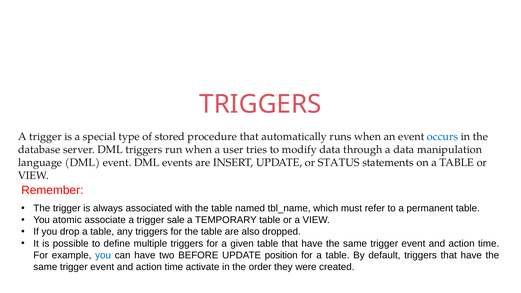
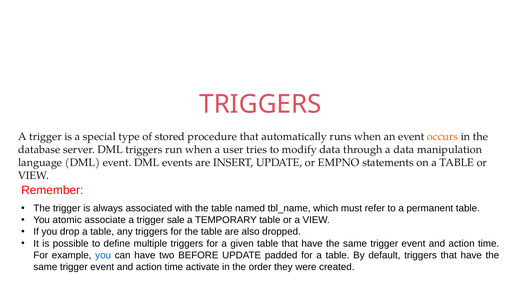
occurs colour: blue -> orange
STATUS: STATUS -> EMPNO
position: position -> padded
